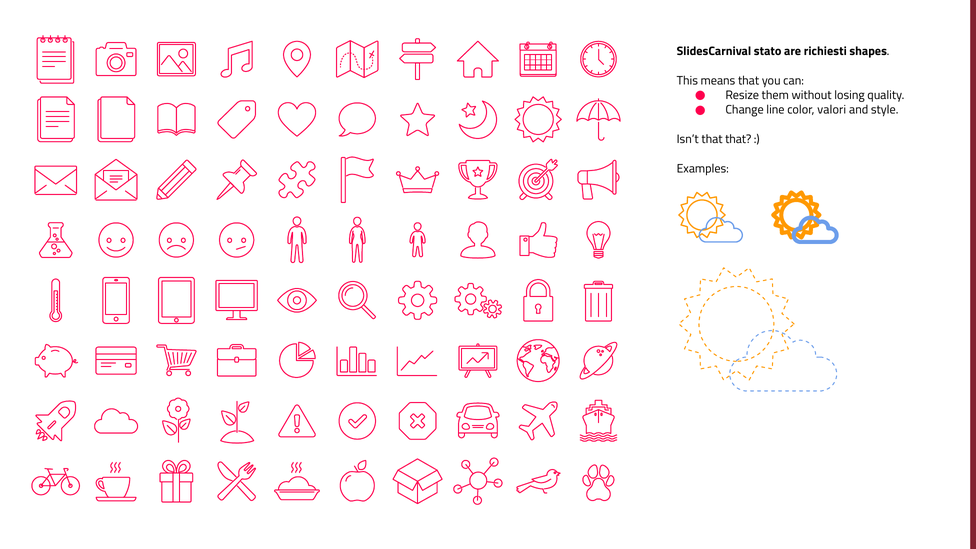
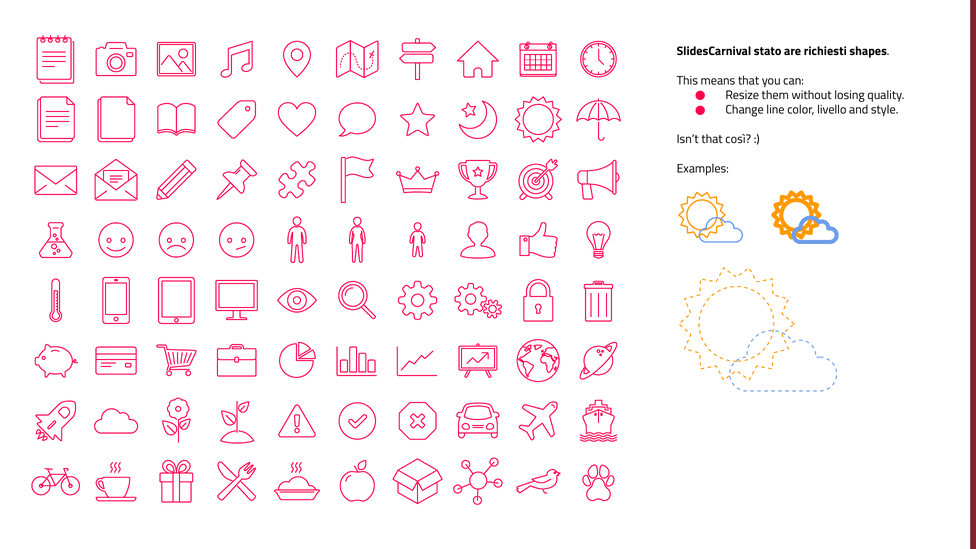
valori: valori -> livello
that that: that -> così
